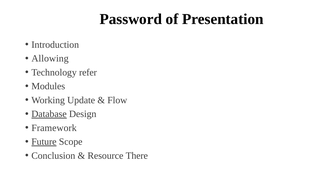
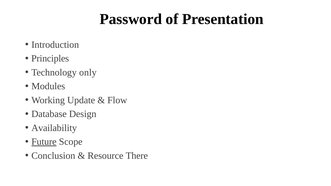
Allowing: Allowing -> Principles
refer: refer -> only
Database underline: present -> none
Framework: Framework -> Availability
